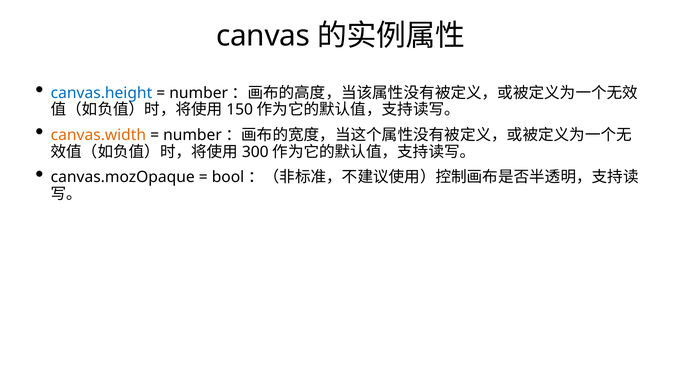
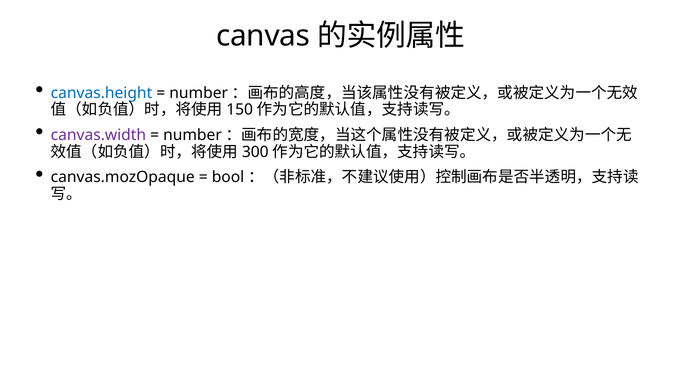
canvas.width colour: orange -> purple
